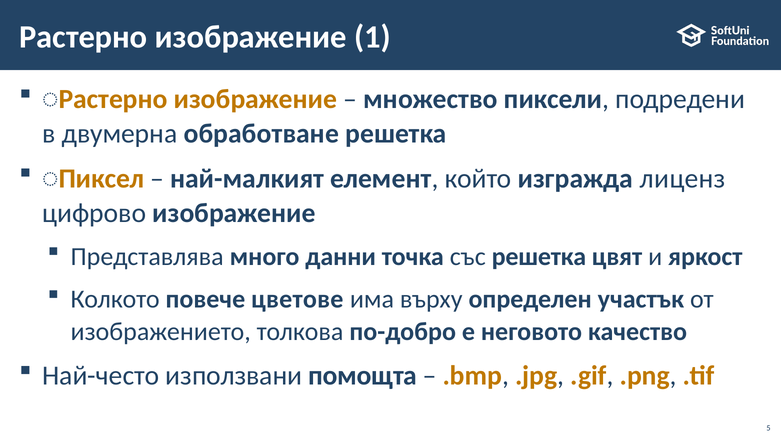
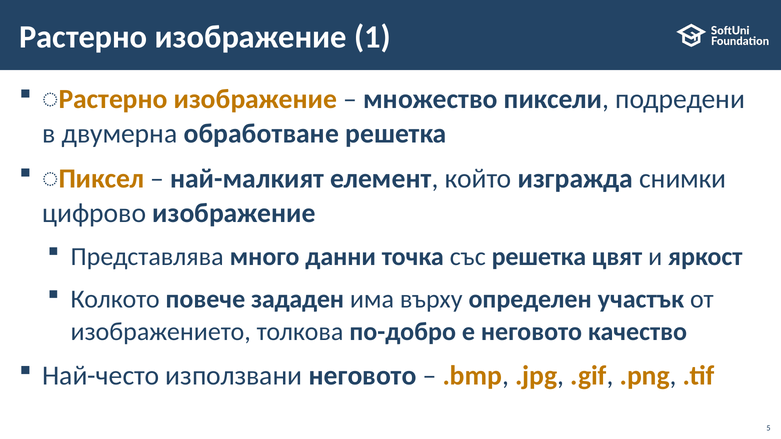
лиценз: лиценз -> снимки
цветове: цветове -> зададен
използвани помощта: помощта -> неговото
